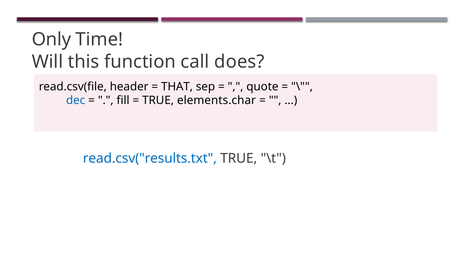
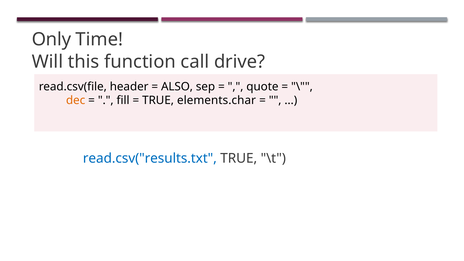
does: does -> drive
THAT: THAT -> ALSO
dec colour: blue -> orange
